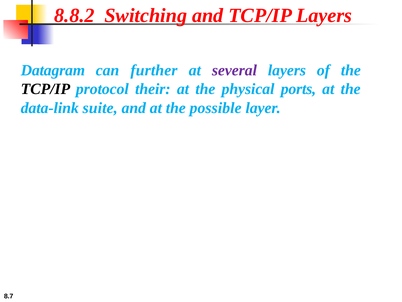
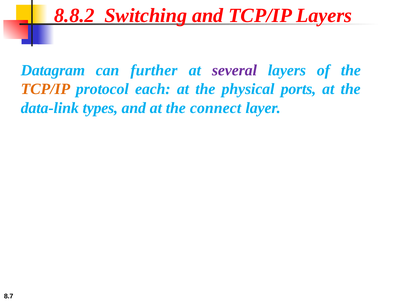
TCP/IP at (45, 89) colour: black -> orange
their: their -> each
suite: suite -> types
possible: possible -> connect
